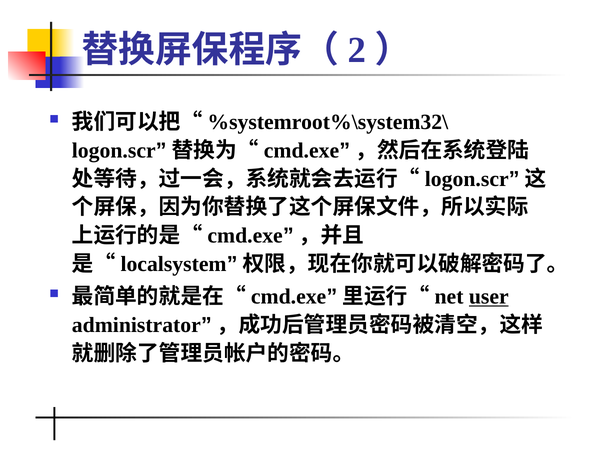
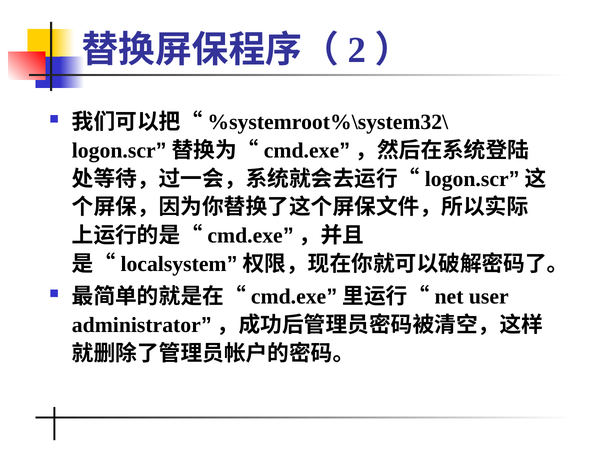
user underline: present -> none
